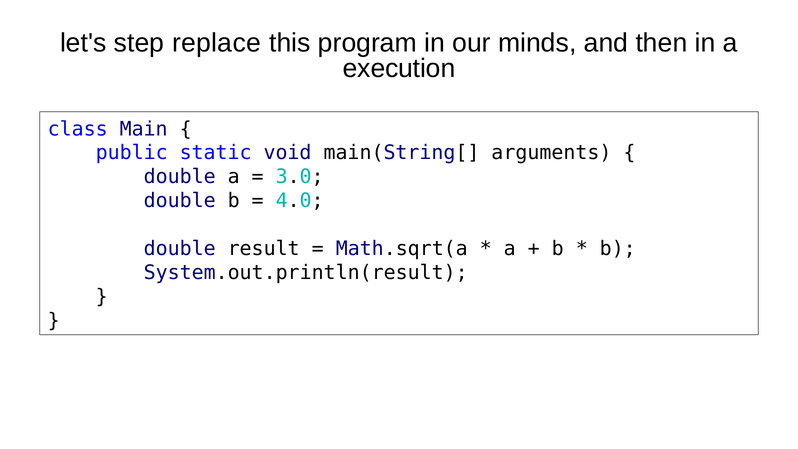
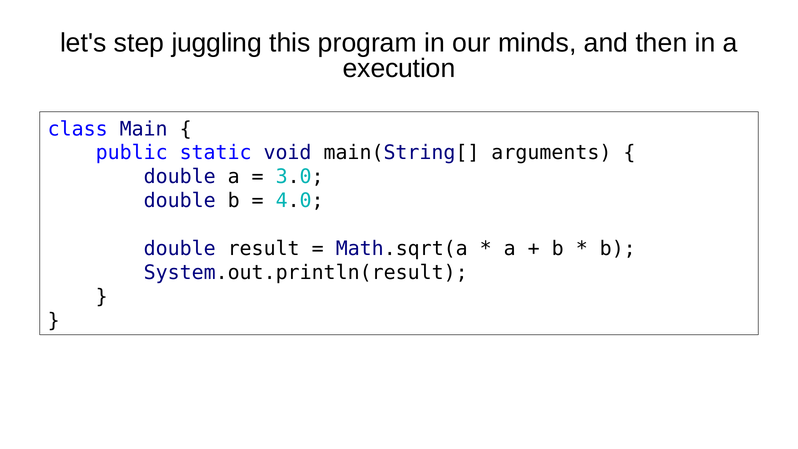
replace: replace -> juggling
